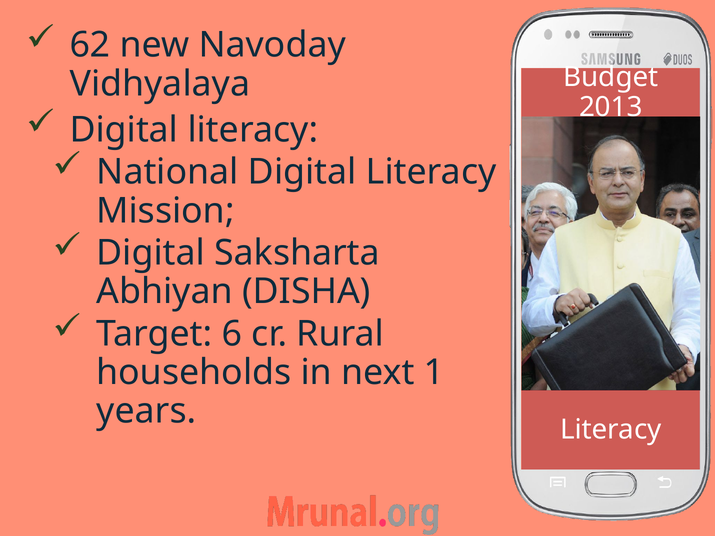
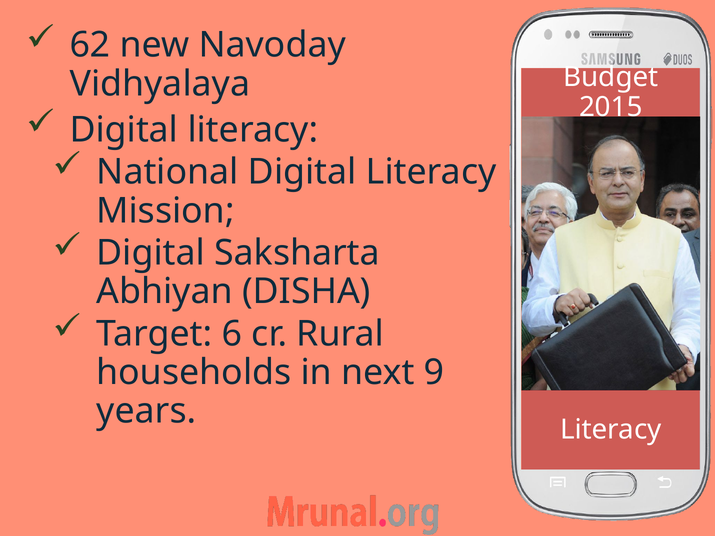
2013: 2013 -> 2015
1: 1 -> 9
